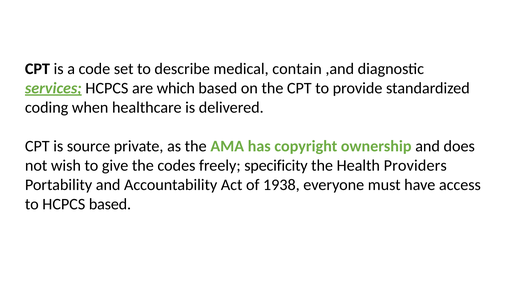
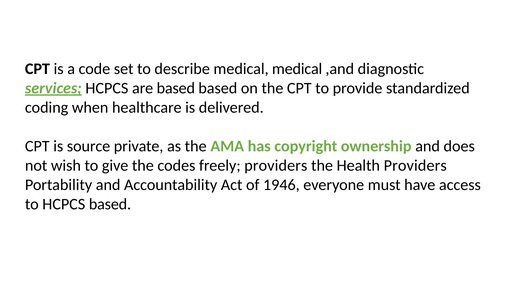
medical contain: contain -> medical
are which: which -> based
freely specificity: specificity -> providers
1938: 1938 -> 1946
